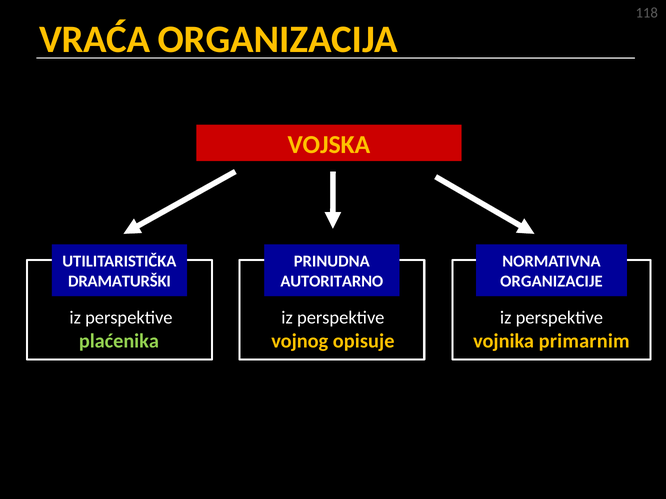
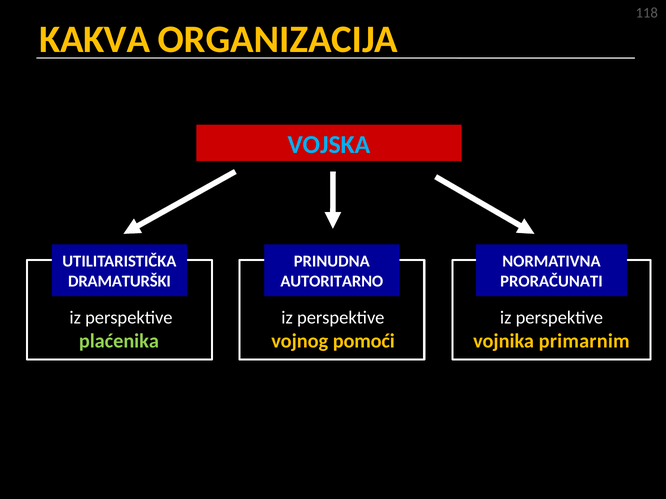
VRAĆA: VRAĆA -> KAKVA
VOJSKA colour: yellow -> light blue
ORGANIZACIJE: ORGANIZACIJE -> PRORAČUNATI
opisuje: opisuje -> pomoći
